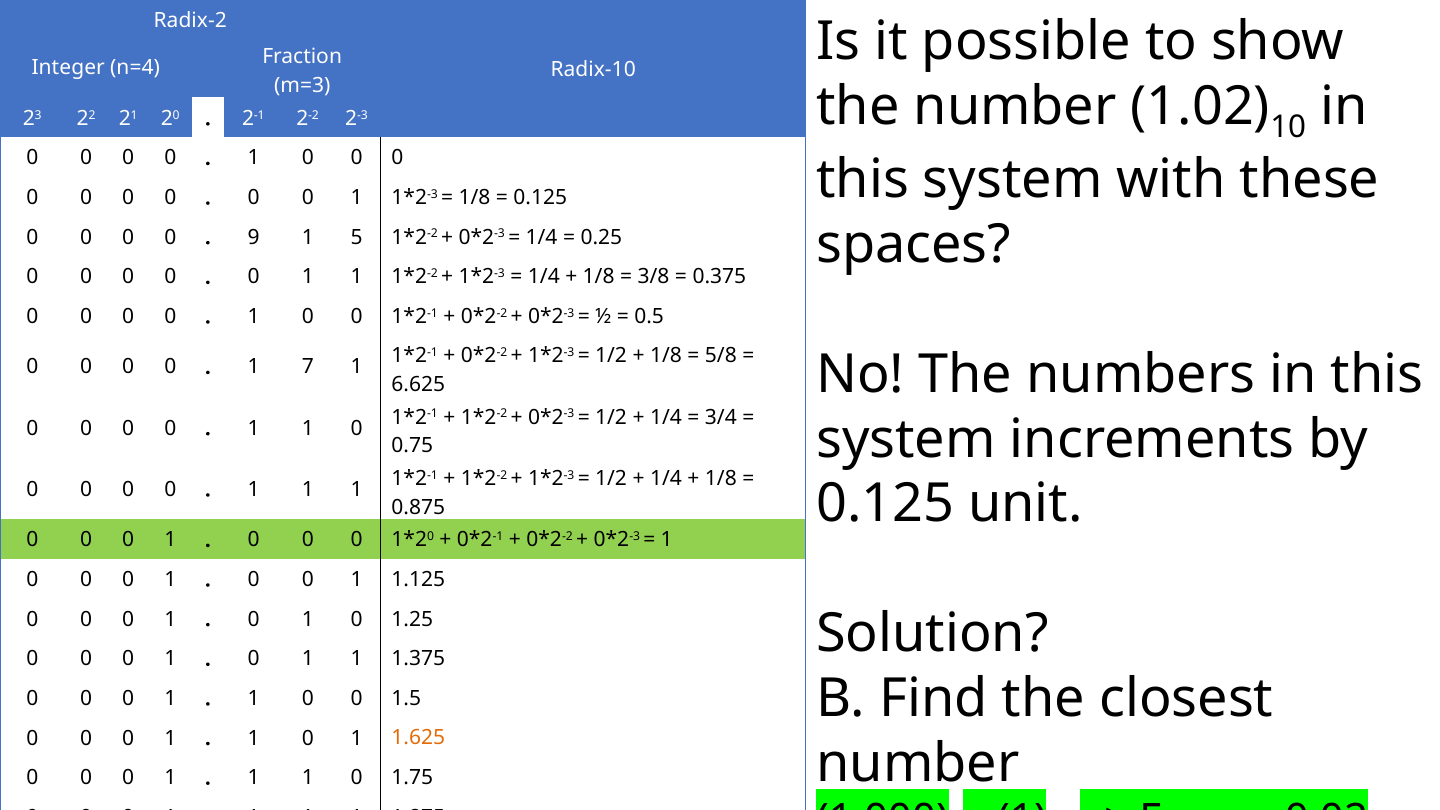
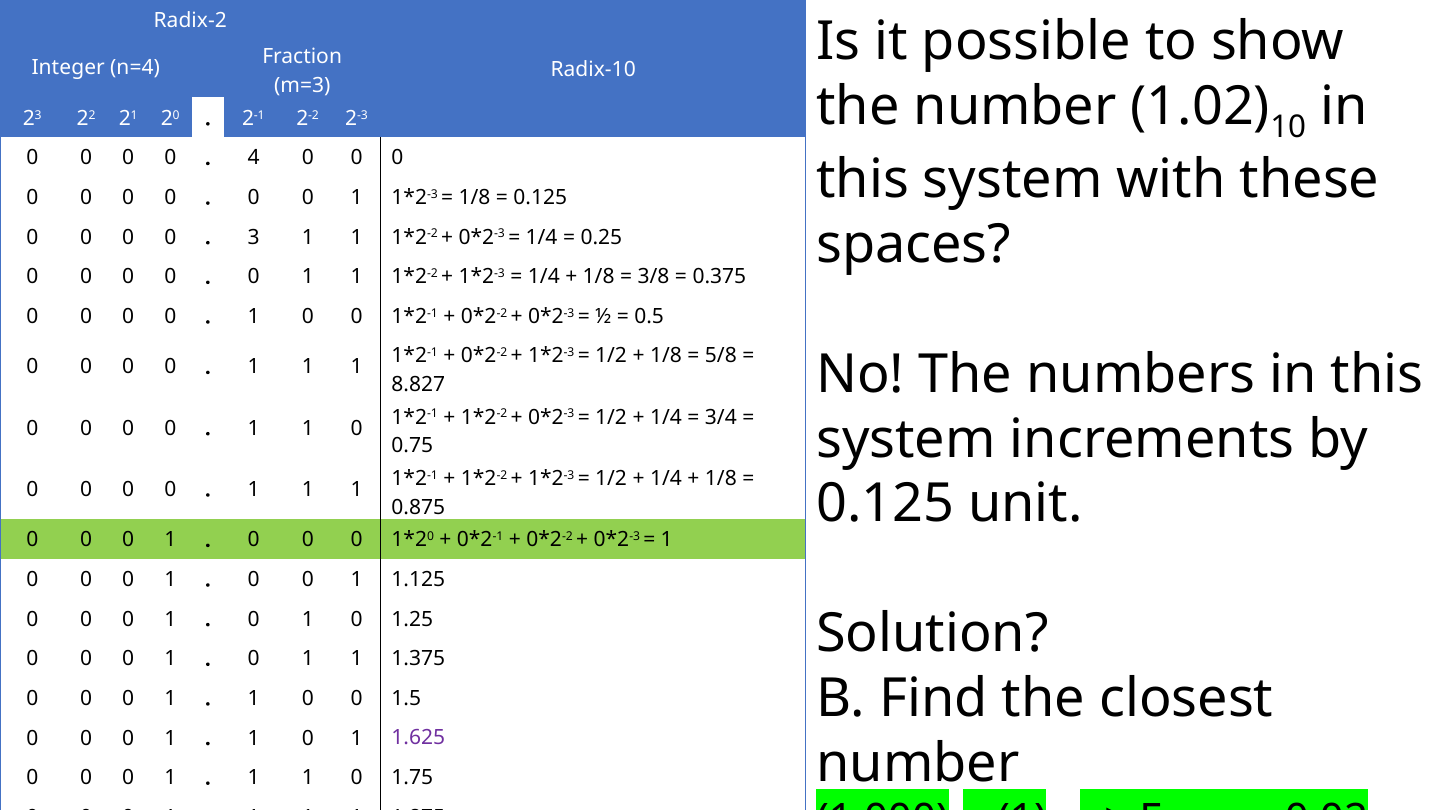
1 at (254, 158): 1 -> 4
9: 9 -> 3
5 at (357, 237): 5 -> 1
7 at (308, 367): 7 -> 1
6.625: 6.625 -> 8.827
1.625 colour: orange -> purple
